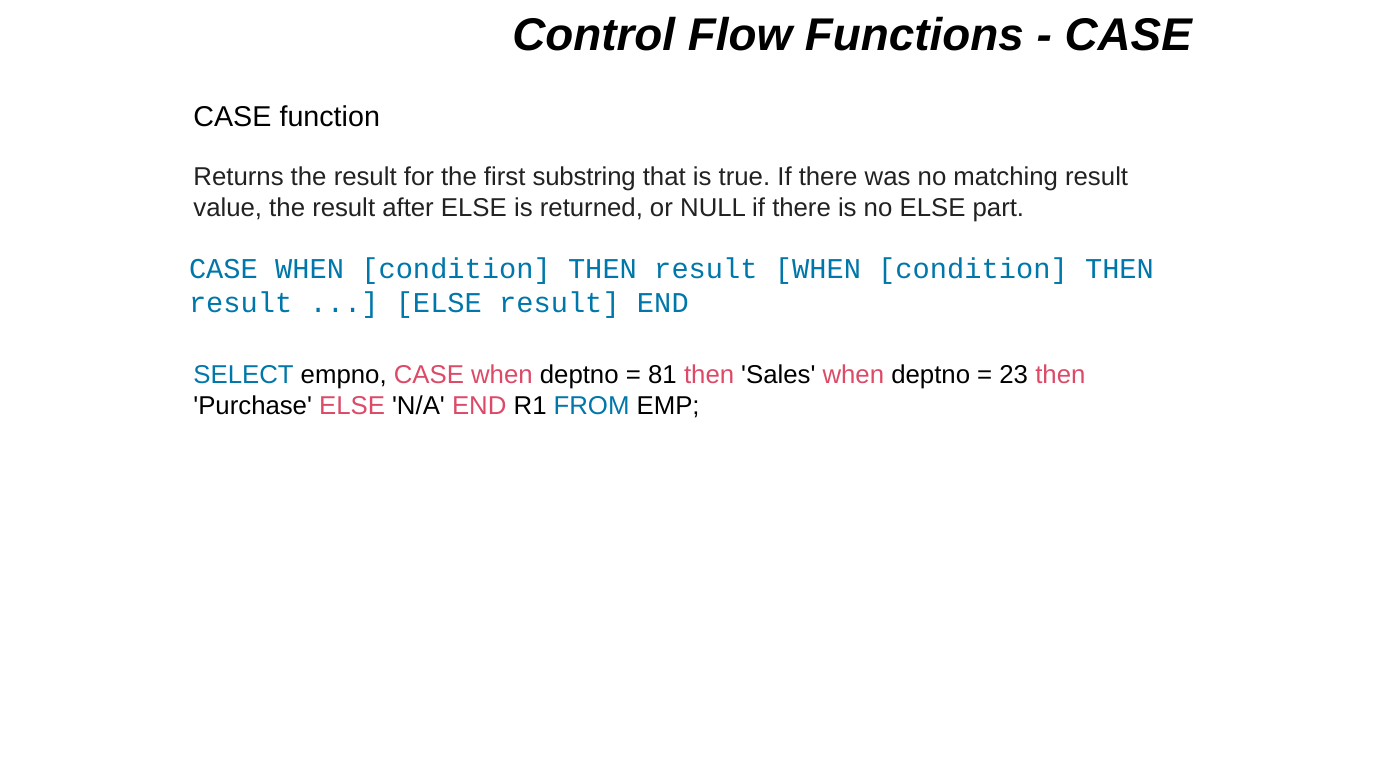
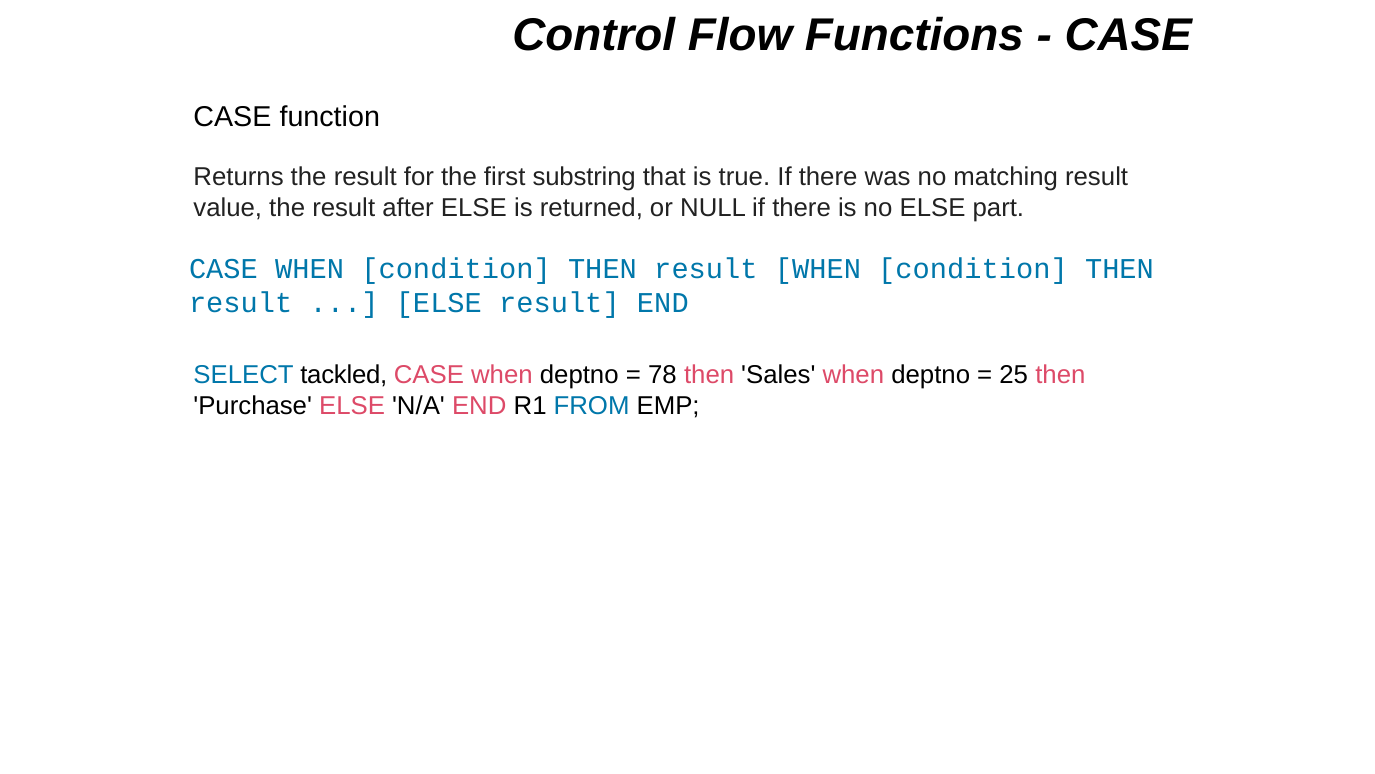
empno: empno -> tackled
81: 81 -> 78
23: 23 -> 25
